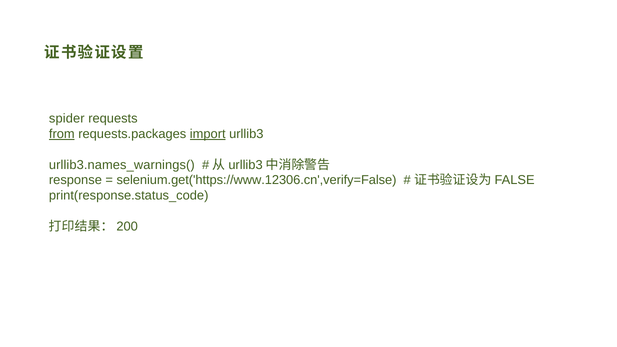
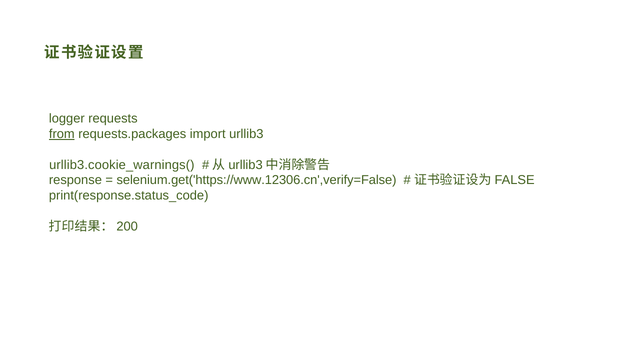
spider: spider -> logger
import underline: present -> none
urllib3.names_warnings(: urllib3.names_warnings( -> urllib3.cookie_warnings(
